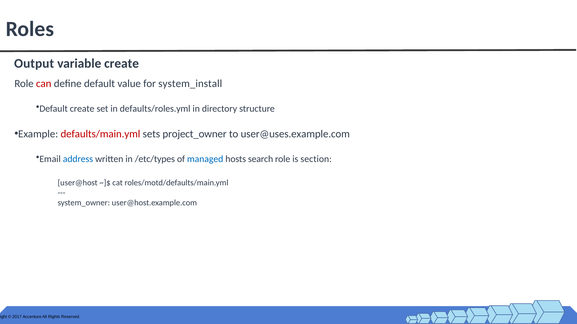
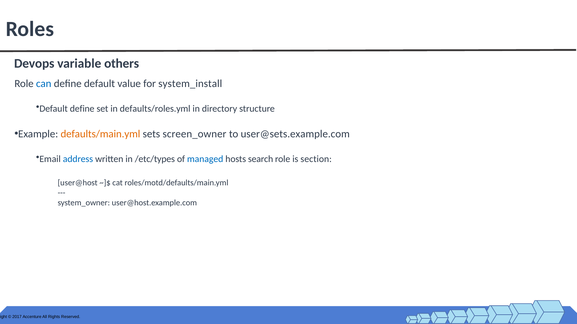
Output: Output -> Devops
variable create: create -> others
can colour: red -> blue
Default create: create -> define
defaults/main.yml colour: red -> orange
project_owner: project_owner -> screen_owner
user@uses.example.com: user@uses.example.com -> user@sets.example.com
